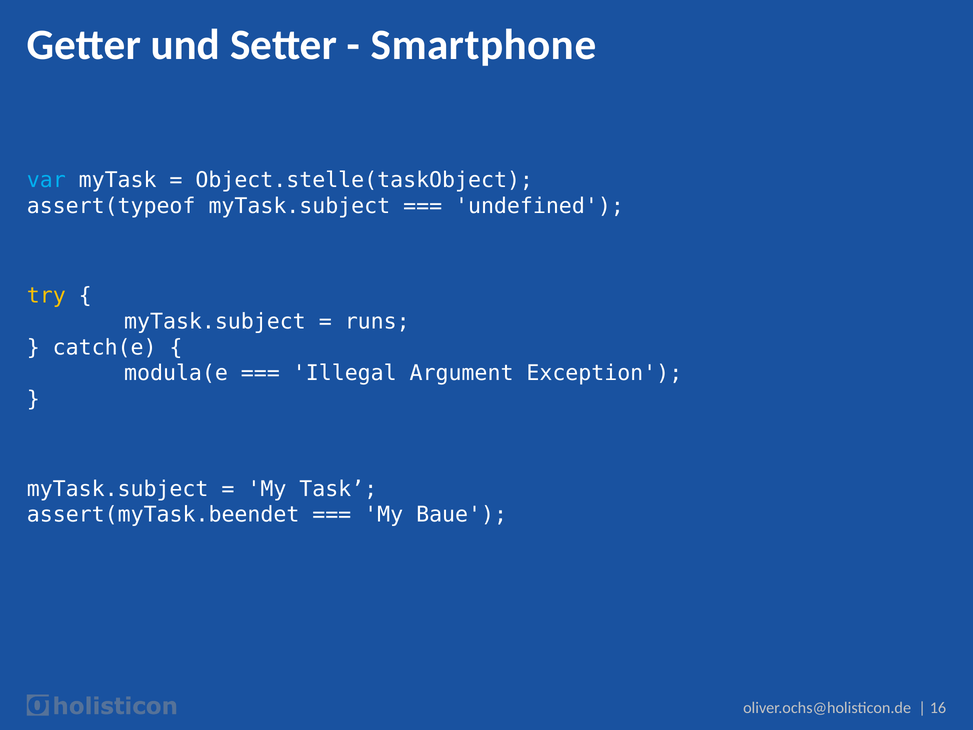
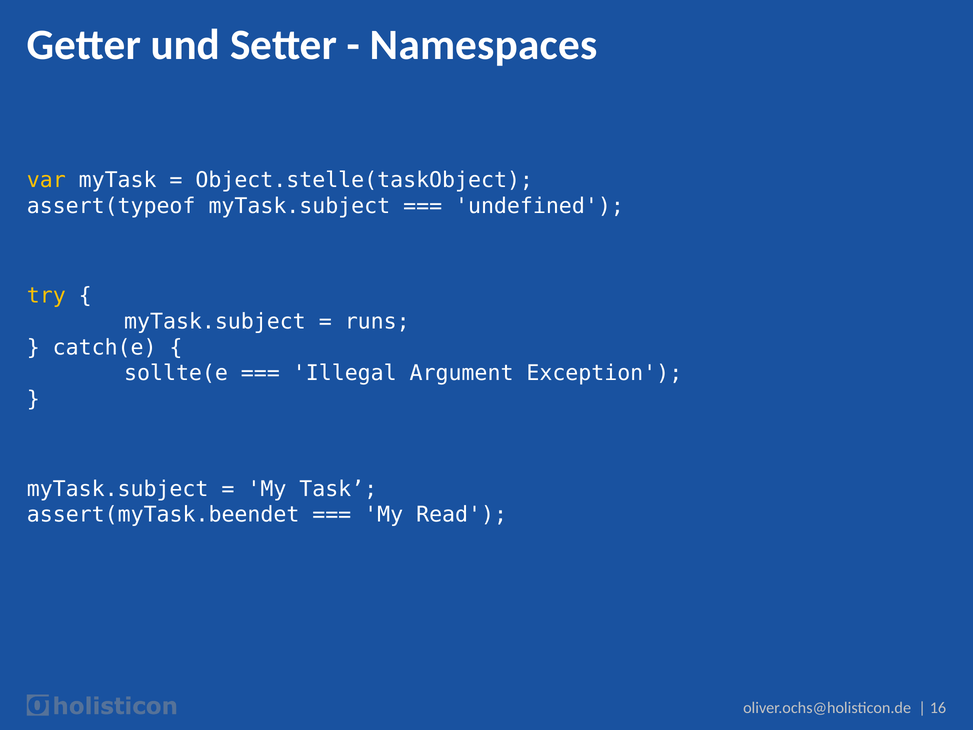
Smartphone: Smartphone -> Namespaces
var colour: light blue -> yellow
modula(e: modula(e -> sollte(e
Baue: Baue -> Read
